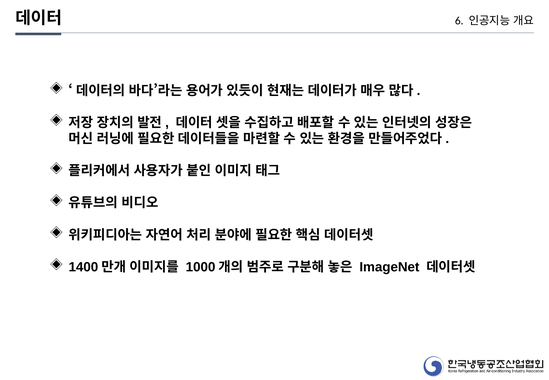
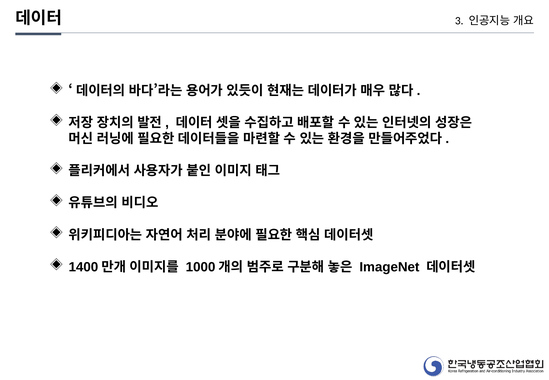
6: 6 -> 3
